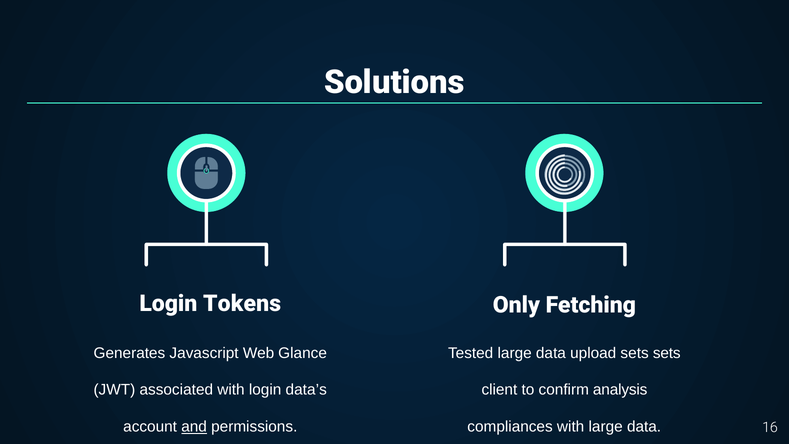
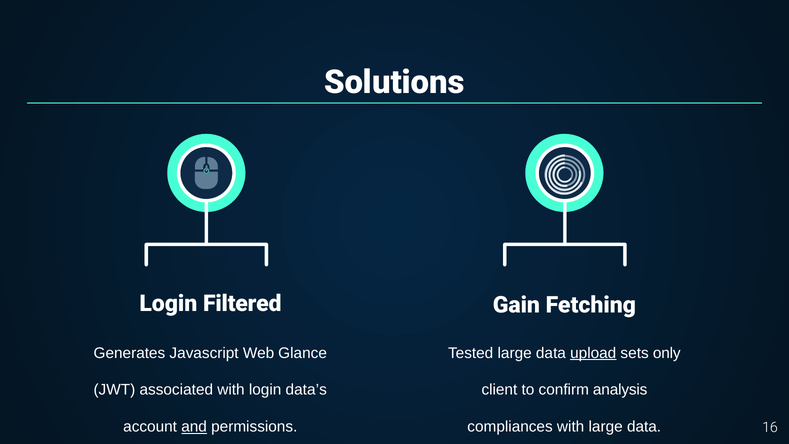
Tokens: Tokens -> Filtered
Only: Only -> Gain
upload underline: none -> present
sets sets: sets -> only
